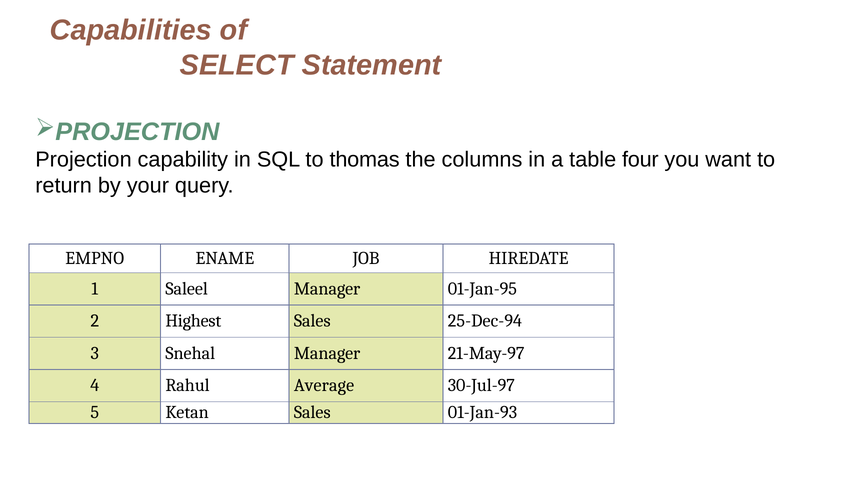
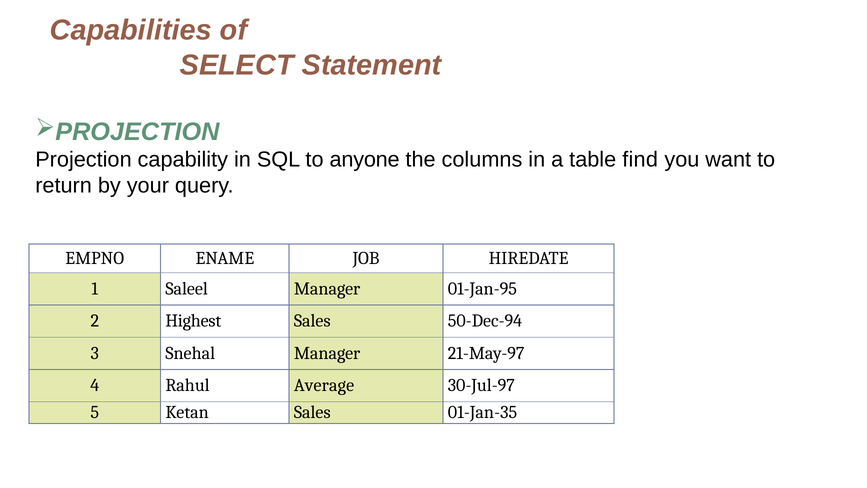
thomas: thomas -> anyone
four: four -> find
25-Dec-94: 25-Dec-94 -> 50-Dec-94
01-Jan-93: 01-Jan-93 -> 01-Jan-35
